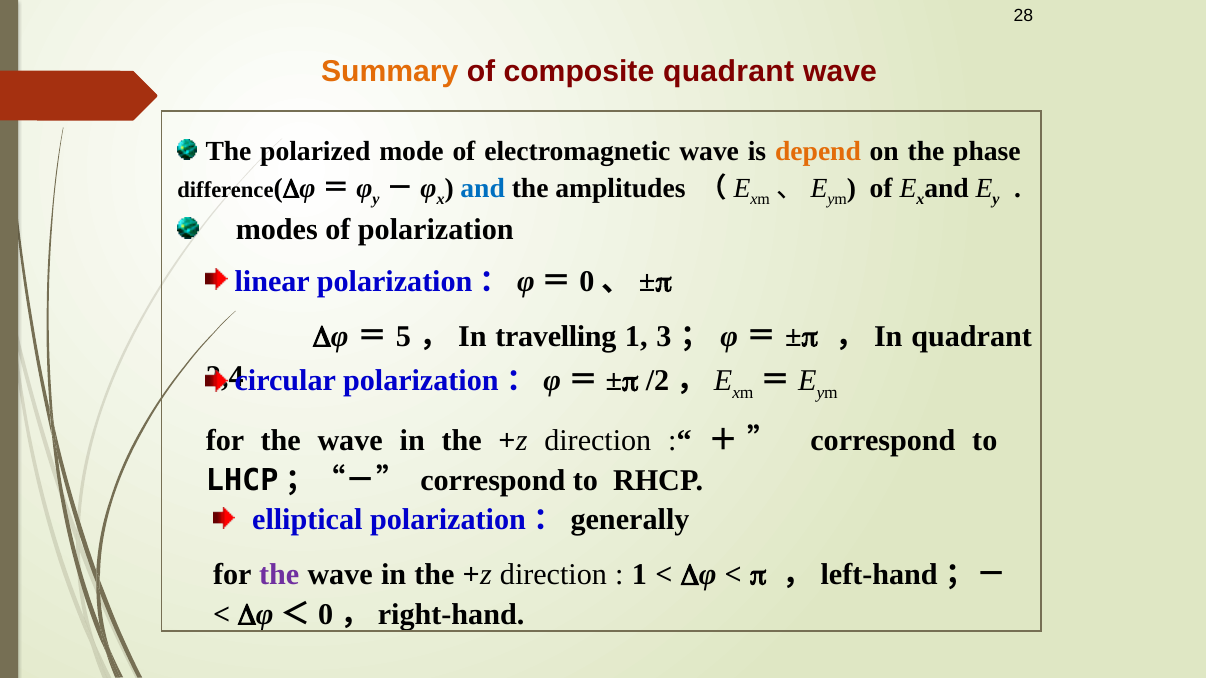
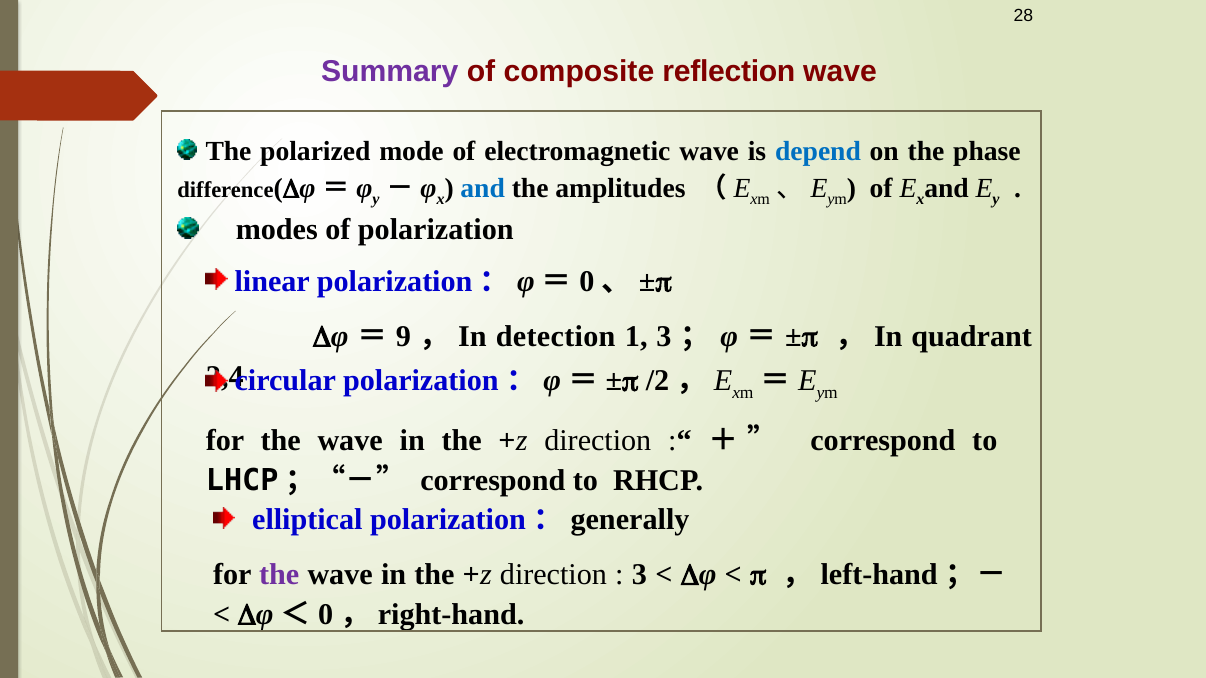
Summary colour: orange -> purple
composite quadrant: quadrant -> reflection
depend colour: orange -> blue
5: 5 -> 9
travelling: travelling -> detection
1 at (639, 575): 1 -> 3
